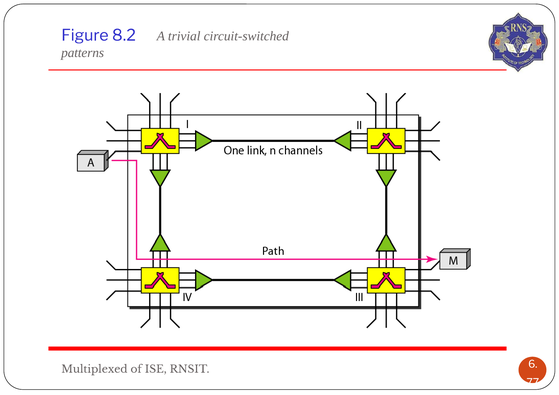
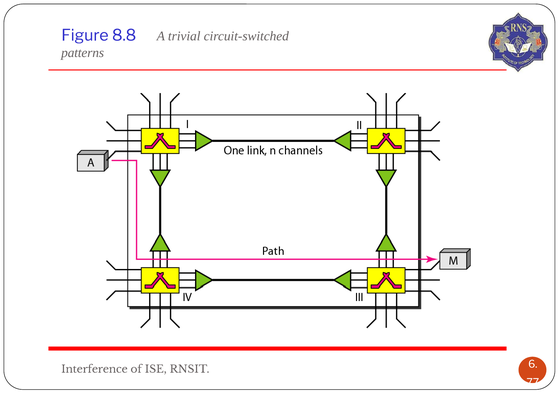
8.2: 8.2 -> 8.8
Multiplexed: Multiplexed -> Interference
